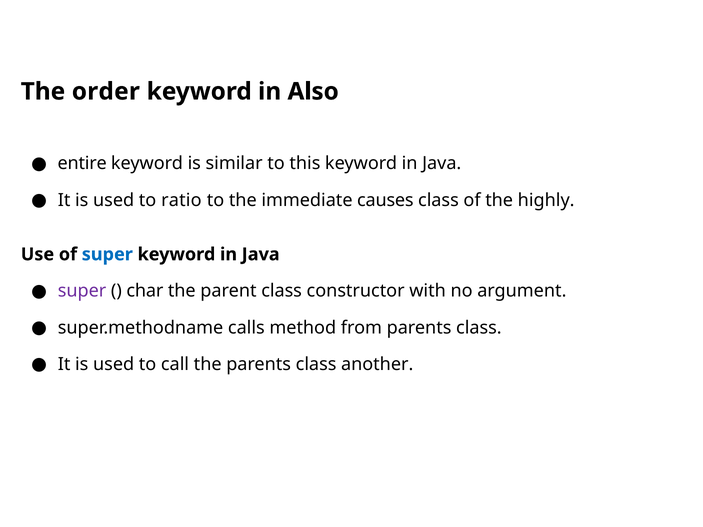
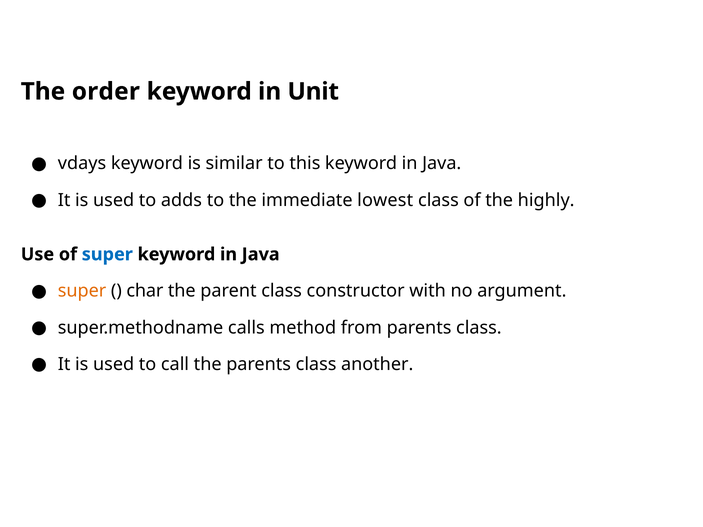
Also: Also -> Unit
entire: entire -> vdays
ratio: ratio -> adds
causes: causes -> lowest
super at (82, 291) colour: purple -> orange
